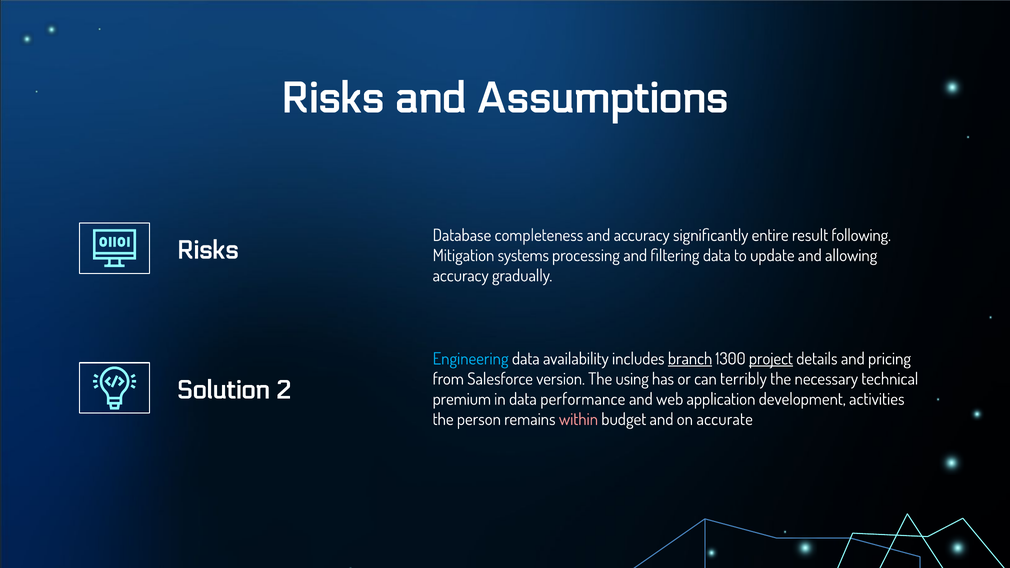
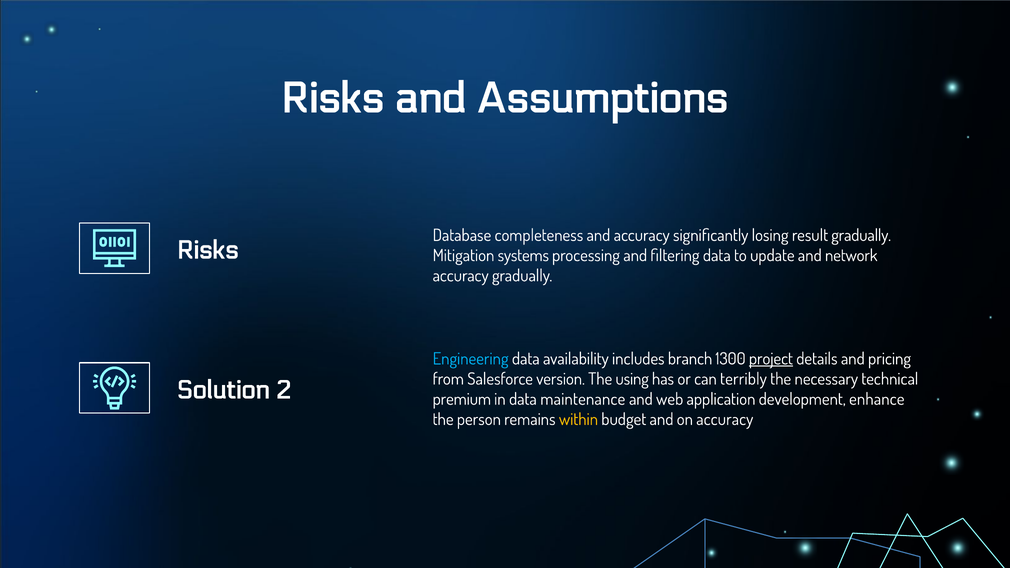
entire: entire -> losing
result following: following -> gradually
allowing: allowing -> network
branch underline: present -> none
performance: performance -> maintenance
activities: activities -> enhance
within colour: pink -> yellow
on accurate: accurate -> accuracy
